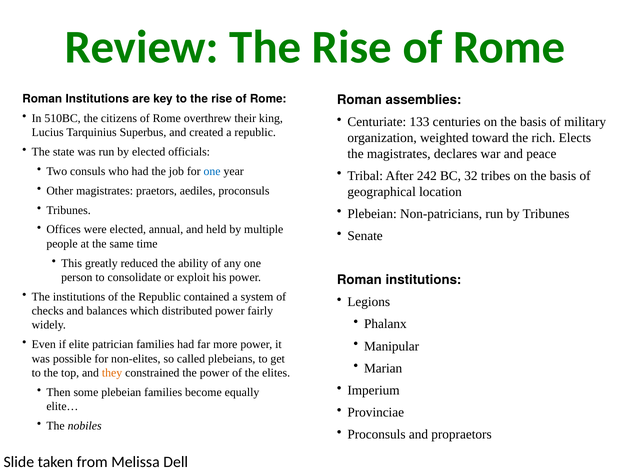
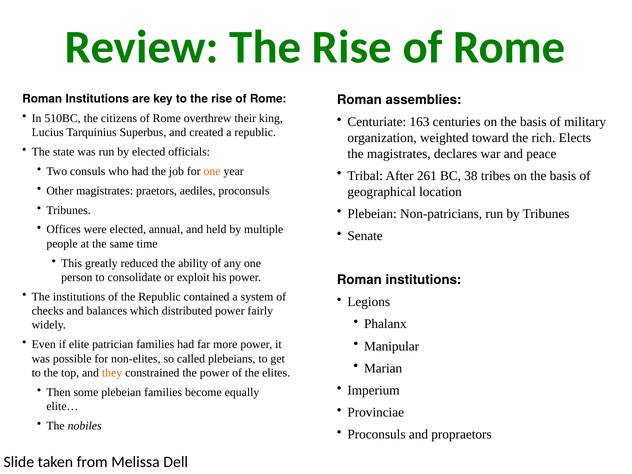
133: 133 -> 163
one at (212, 171) colour: blue -> orange
242: 242 -> 261
32: 32 -> 38
